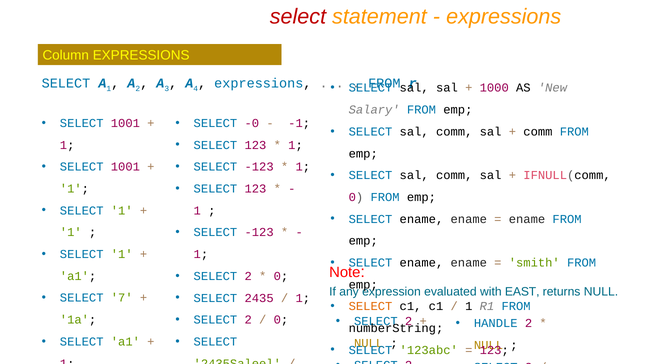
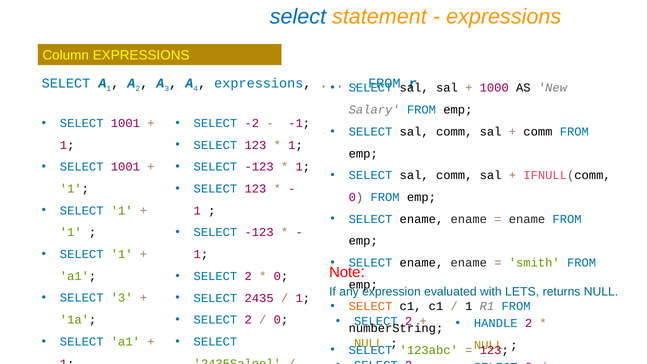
select at (298, 17) colour: red -> blue
-0: -0 -> -2
EAST: EAST -> LETS
SELECT 7: 7 -> 3
